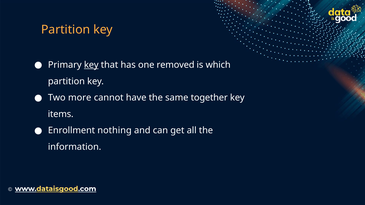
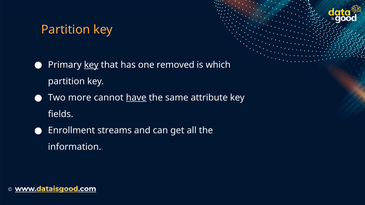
have underline: none -> present
together: together -> attribute
items: items -> fields
nothing: nothing -> streams
